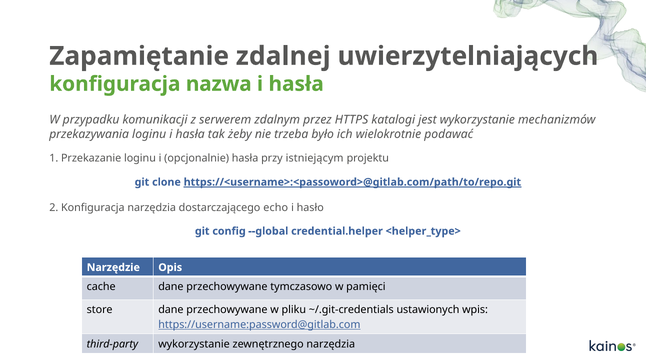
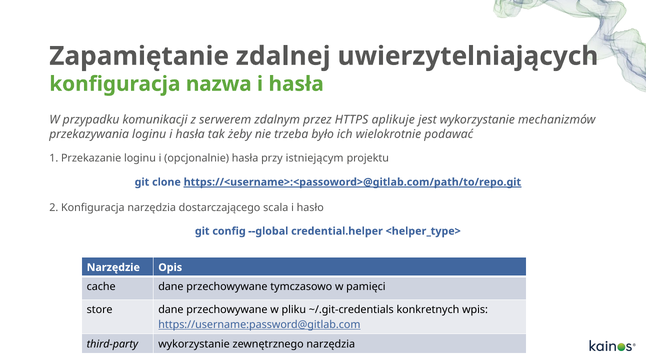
katalogi: katalogi -> aplikuje
echo: echo -> scala
ustawionych: ustawionych -> konkretnych
